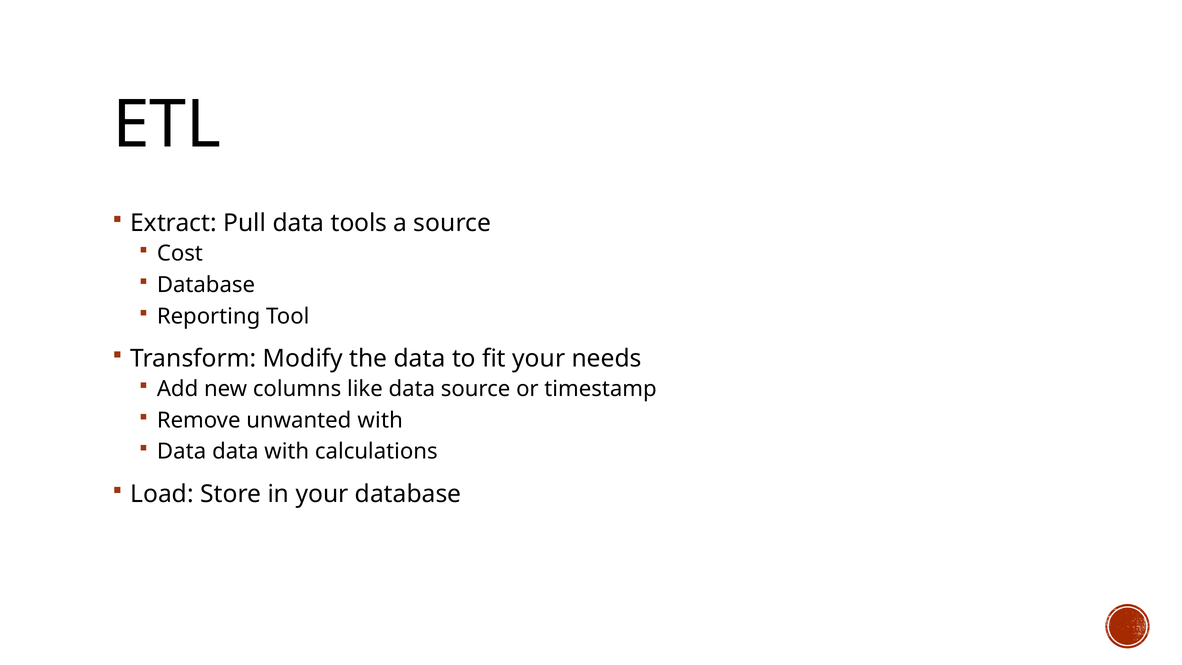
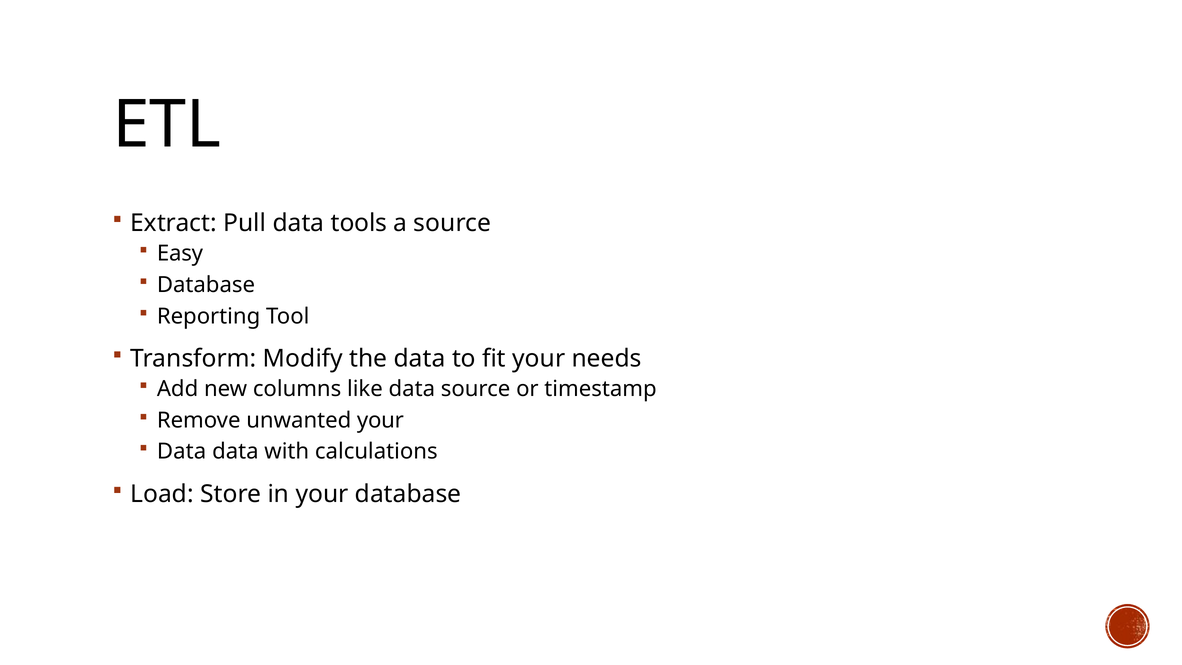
Cost: Cost -> Easy
unwanted with: with -> your
